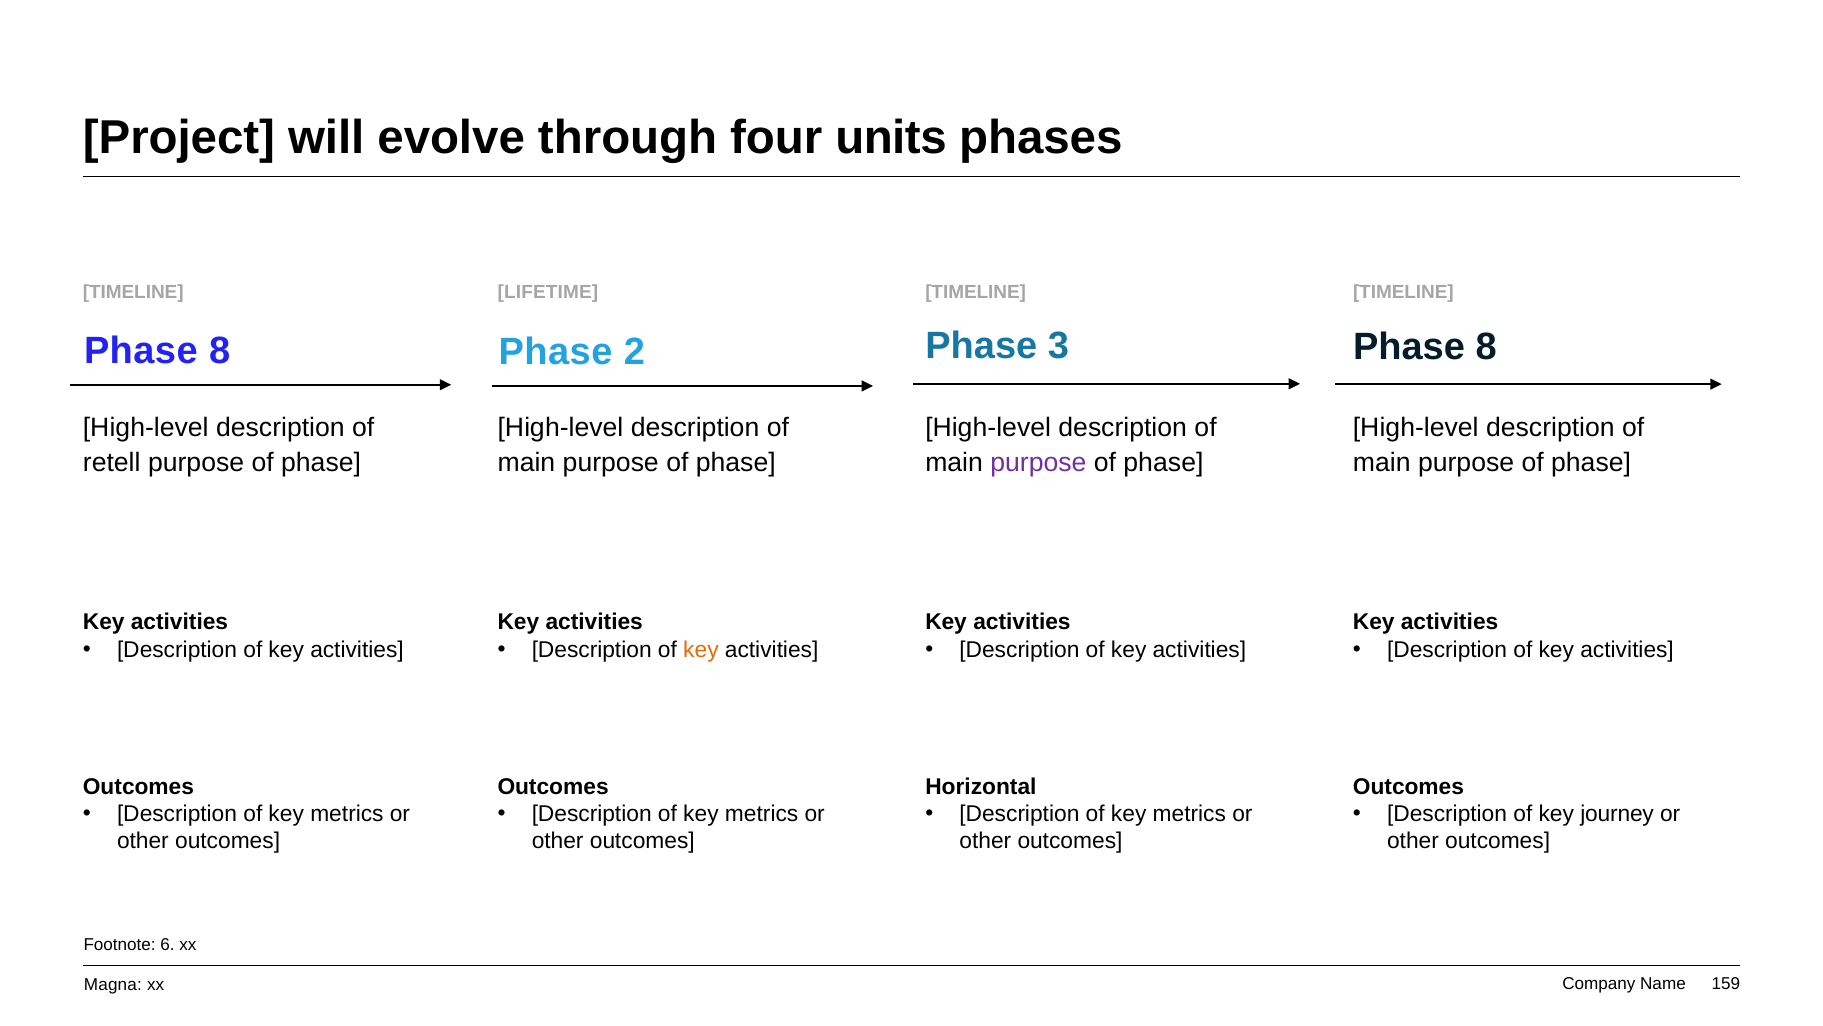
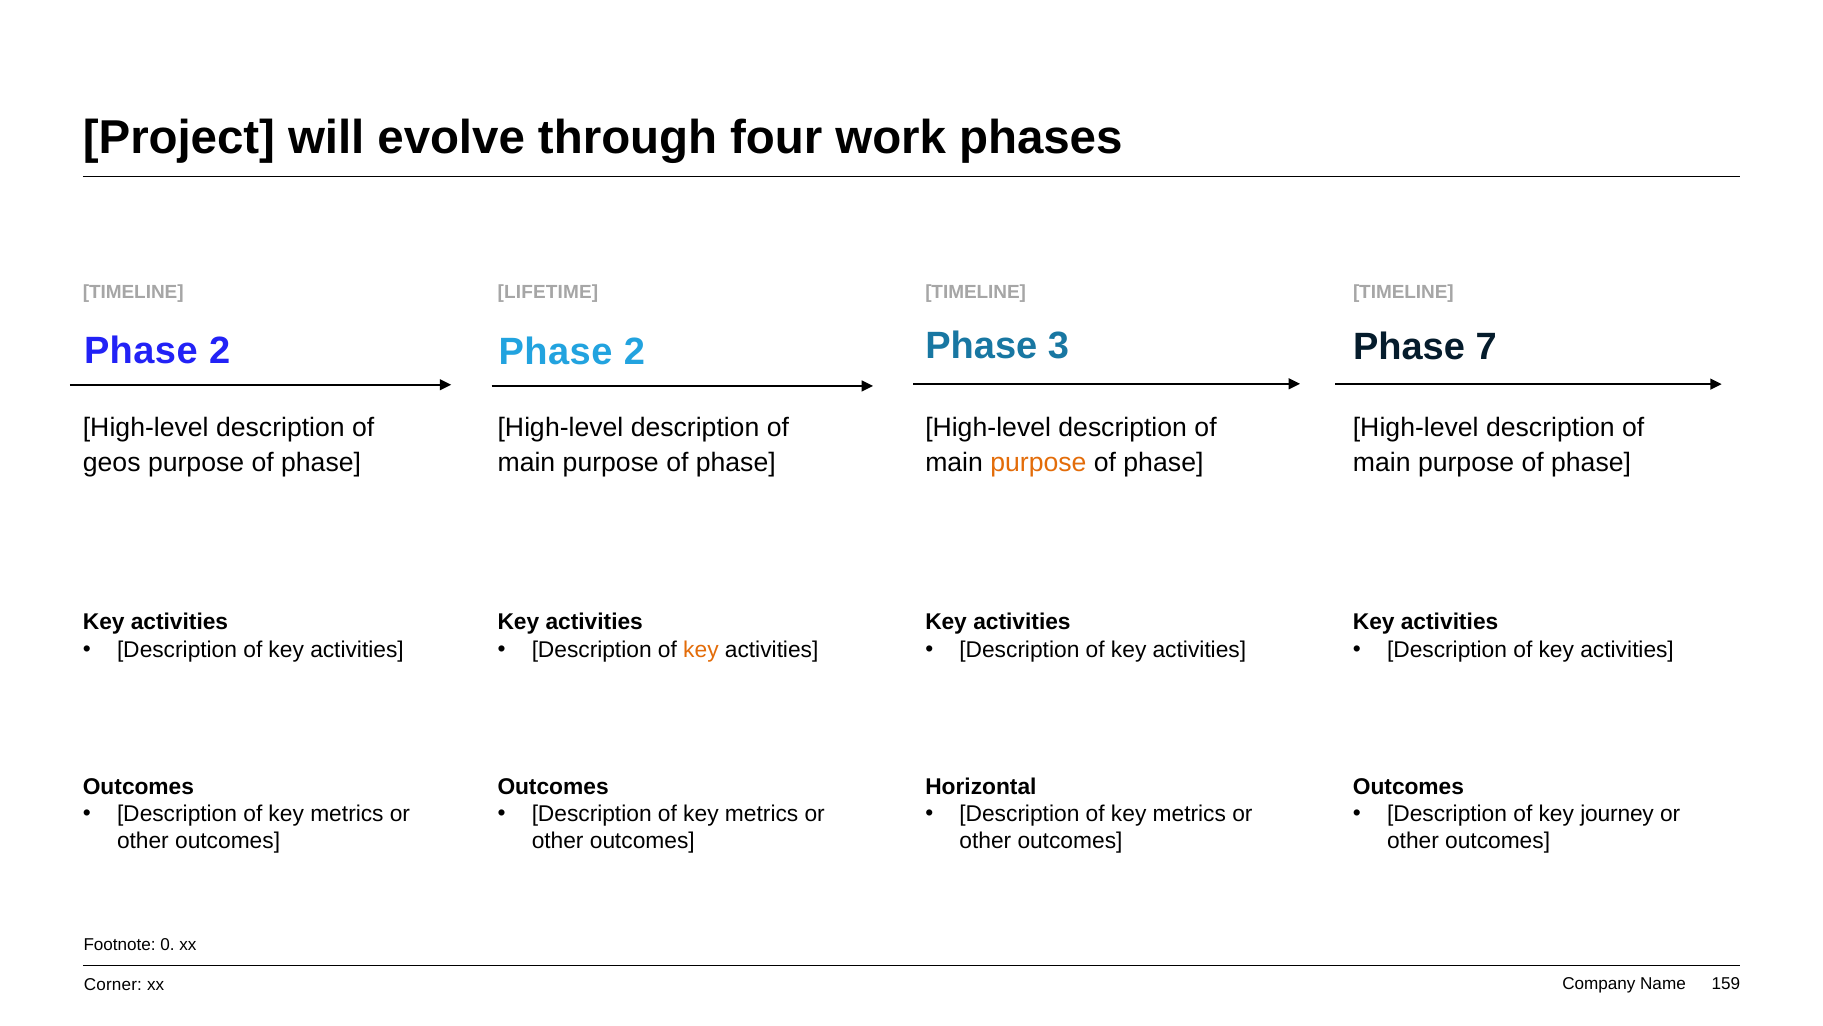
units: units -> work
8 at (1486, 347): 8 -> 7
8 at (220, 350): 8 -> 2
retell: retell -> geos
purpose at (1038, 462) colour: purple -> orange
6: 6 -> 0
Magna: Magna -> Corner
